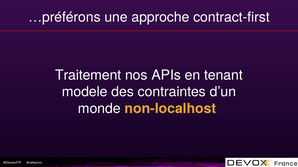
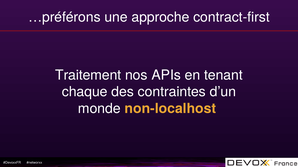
modele: modele -> chaque
